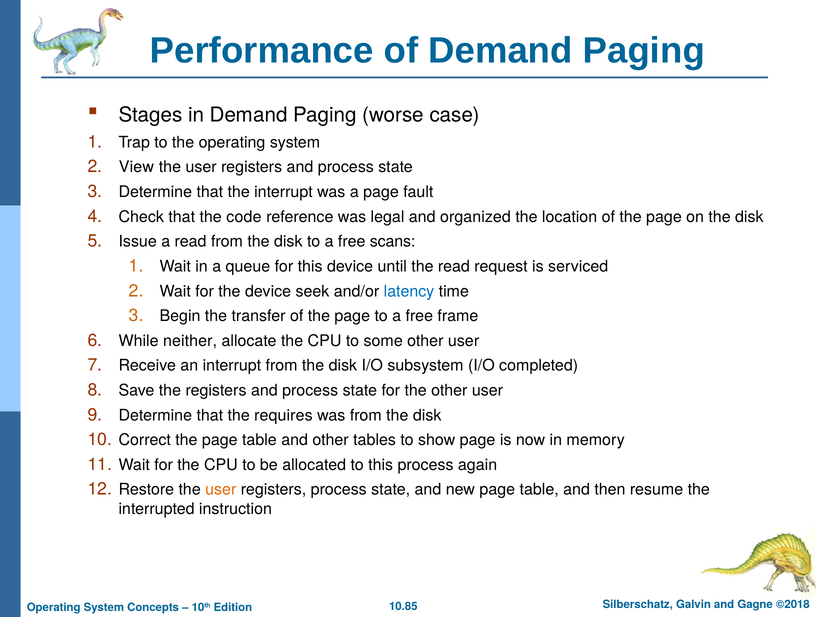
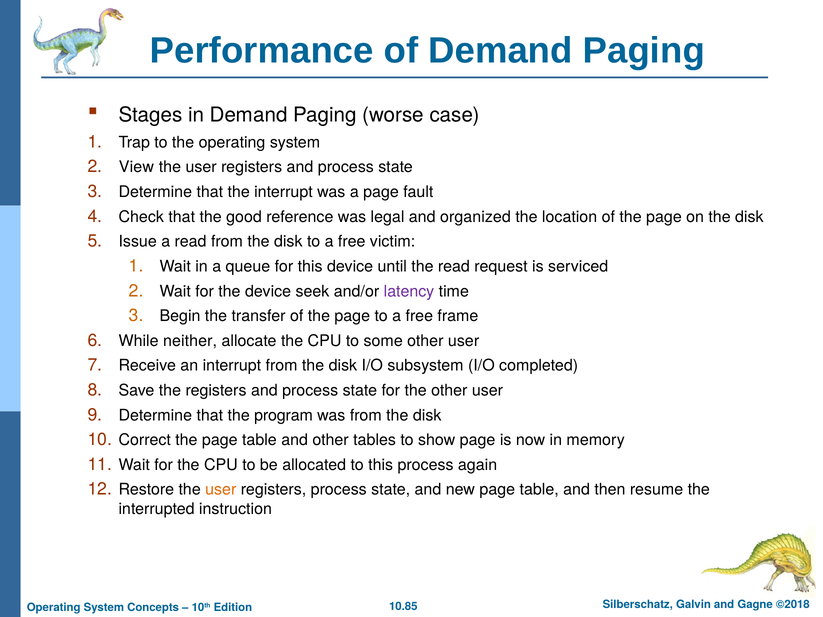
code: code -> good
scans: scans -> victim
latency colour: blue -> purple
requires: requires -> program
